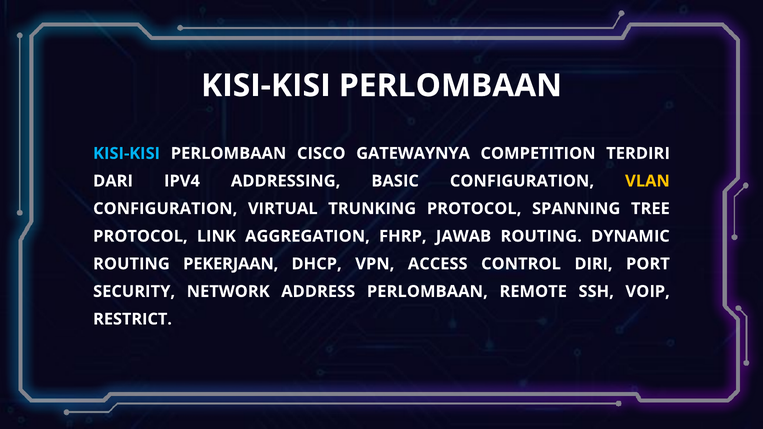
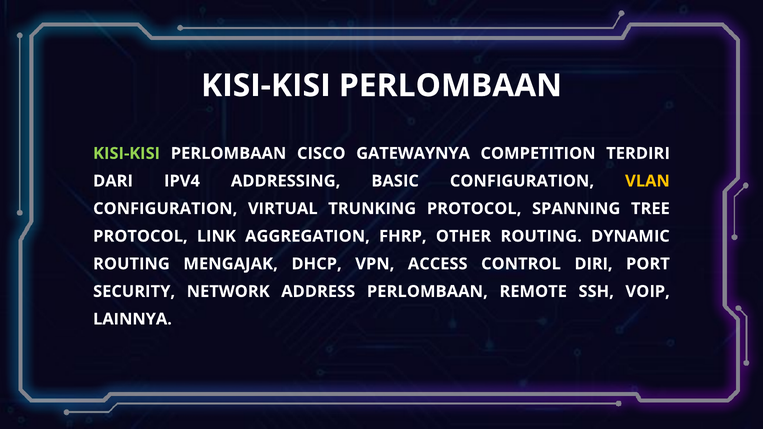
KISI-KISI at (127, 153) colour: light blue -> light green
JAWAB: JAWAB -> OTHER
PEKERJAAN: PEKERJAAN -> MENGAJAK
RESTRICT: RESTRICT -> LAINNYA
